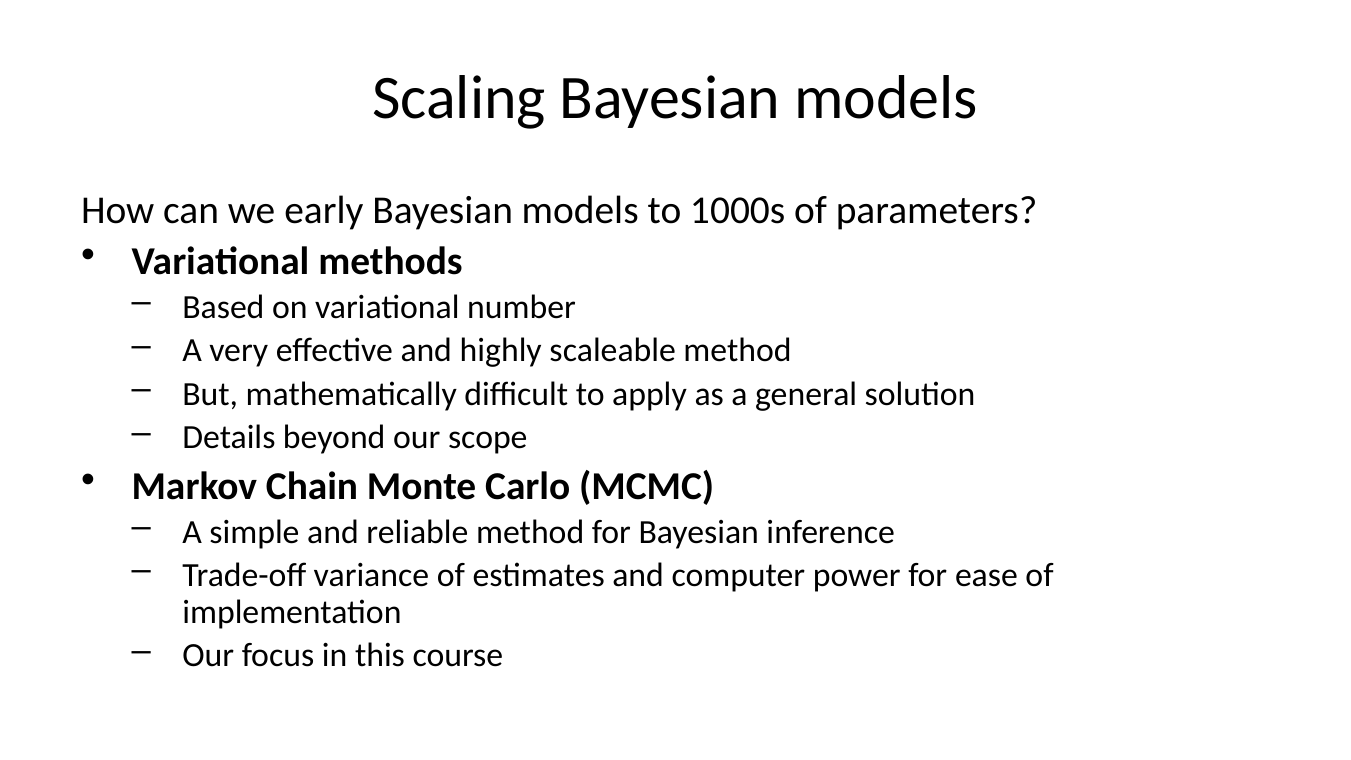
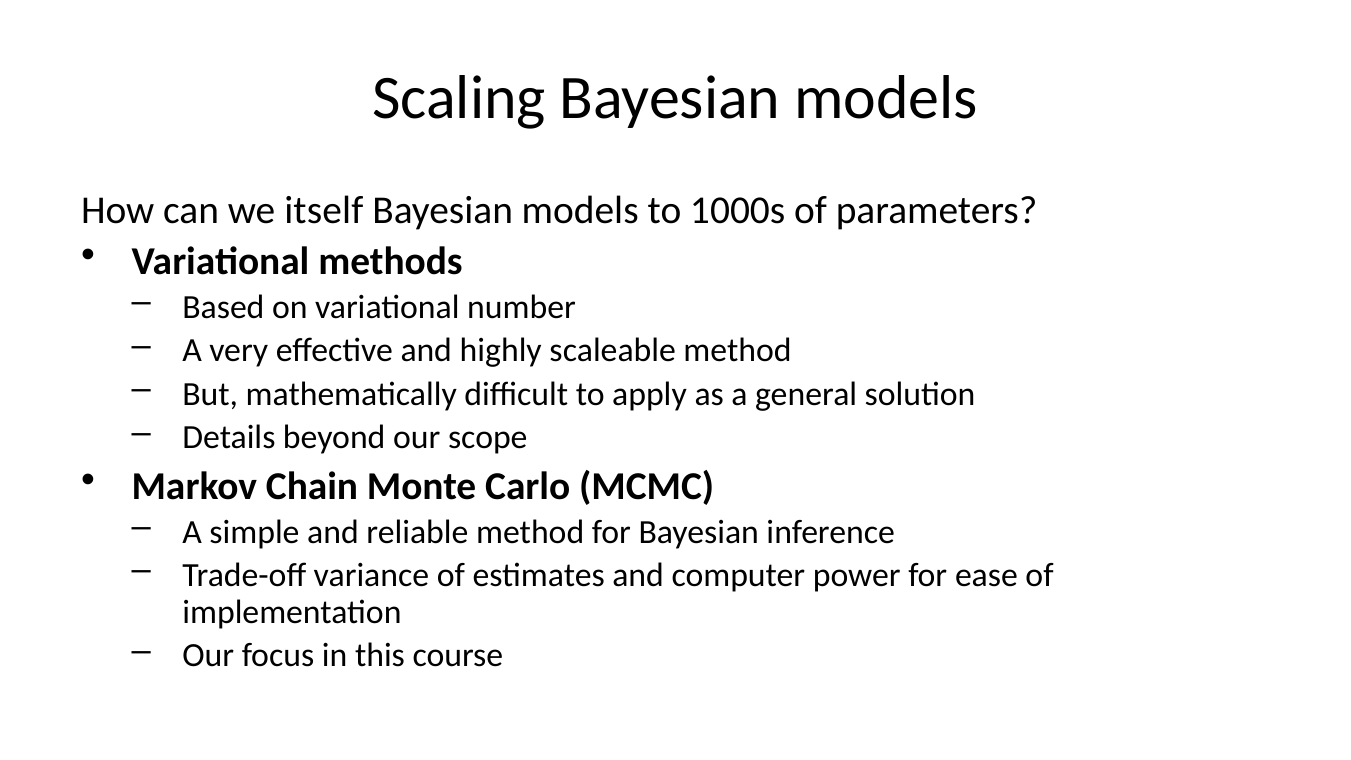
early: early -> itself
